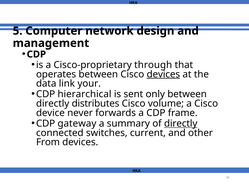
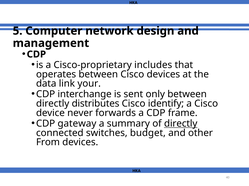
through: through -> includes
devices at (163, 75) underline: present -> none
hierarchical: hierarchical -> interchange
volume: volume -> identify
current: current -> budget
